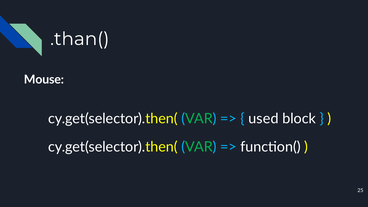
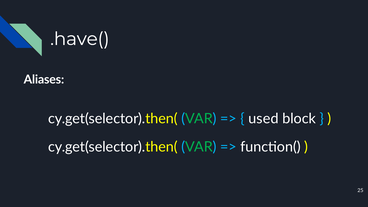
.than(: .than( -> .have(
Mouse: Mouse -> Aliases
